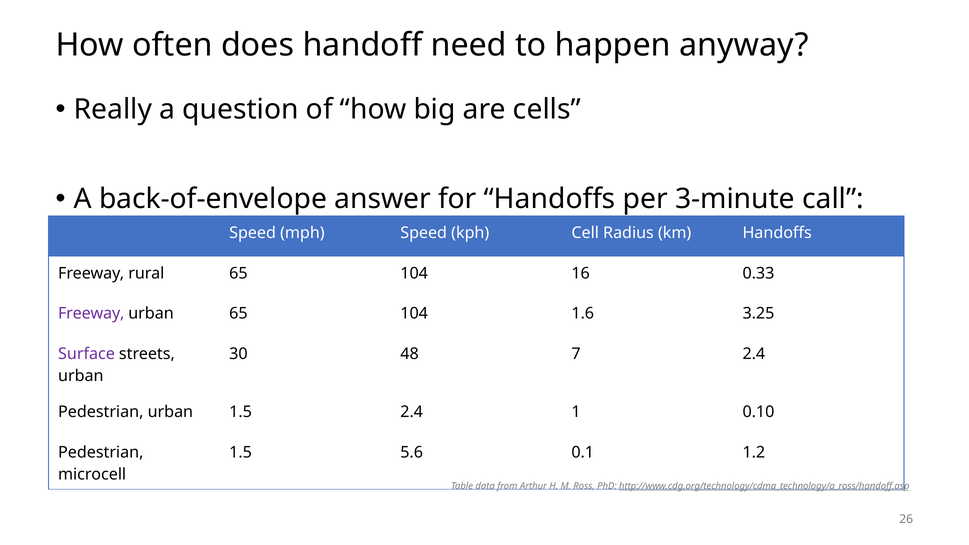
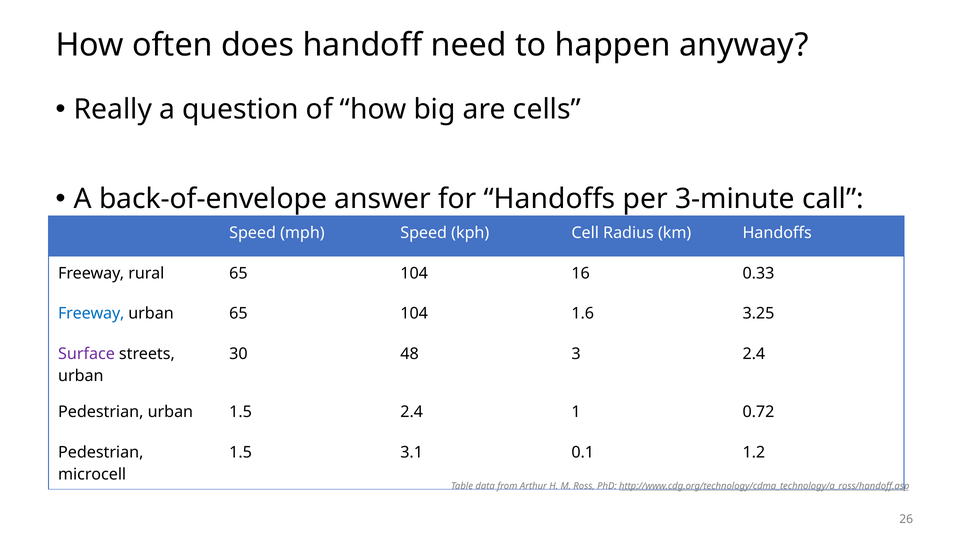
Freeway at (91, 314) colour: purple -> blue
7: 7 -> 3
0.10: 0.10 -> 0.72
5.6: 5.6 -> 3.1
